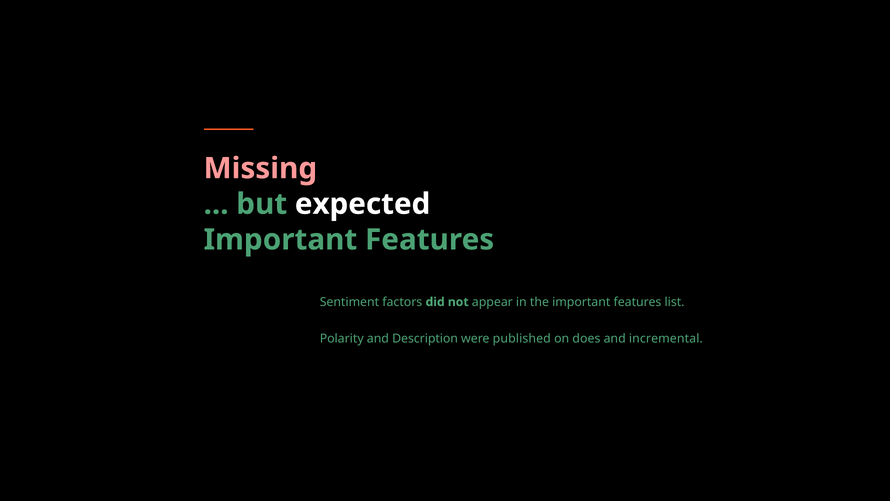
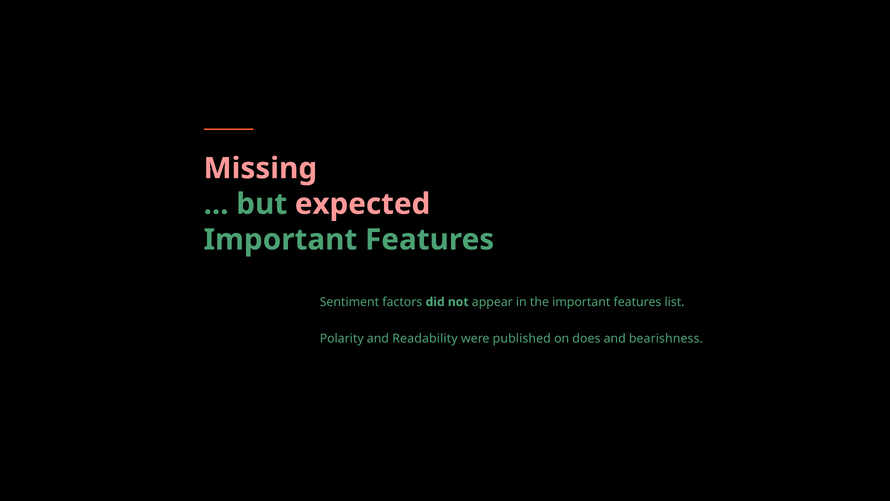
expected colour: white -> pink
Description: Description -> Readability
incremental: incremental -> bearishness
